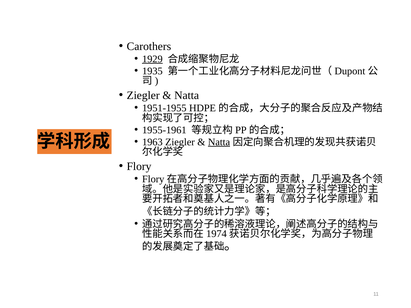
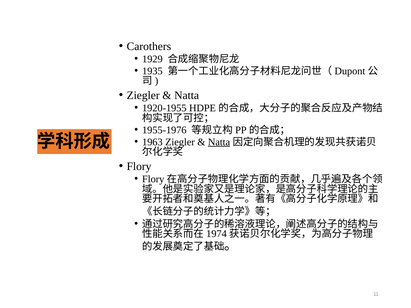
1929 underline: present -> none
1951-1955: 1951-1955 -> 1920-1955
1955-1961: 1955-1961 -> 1955-1976
